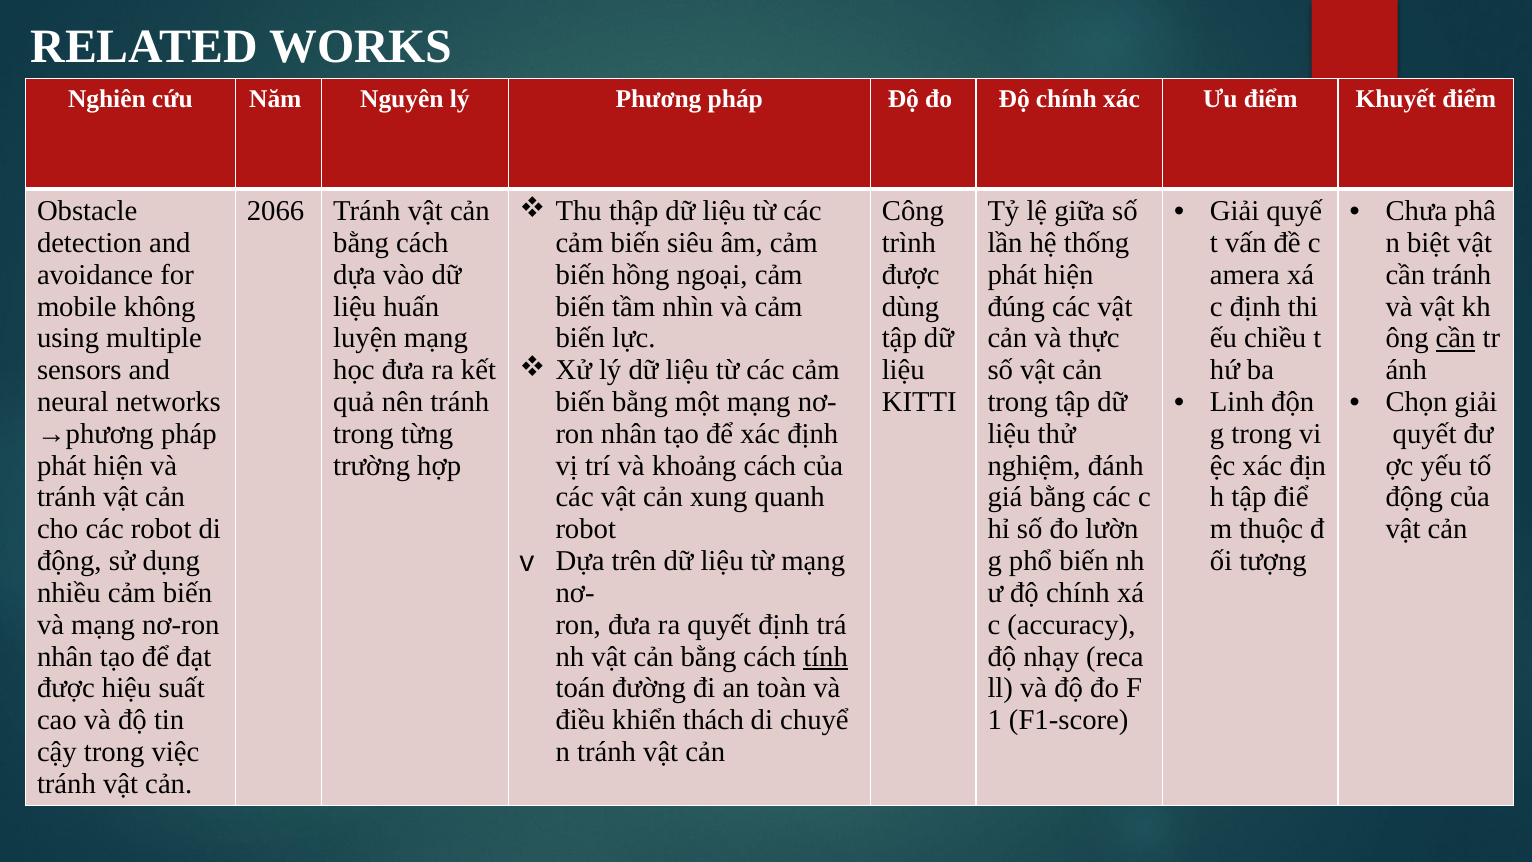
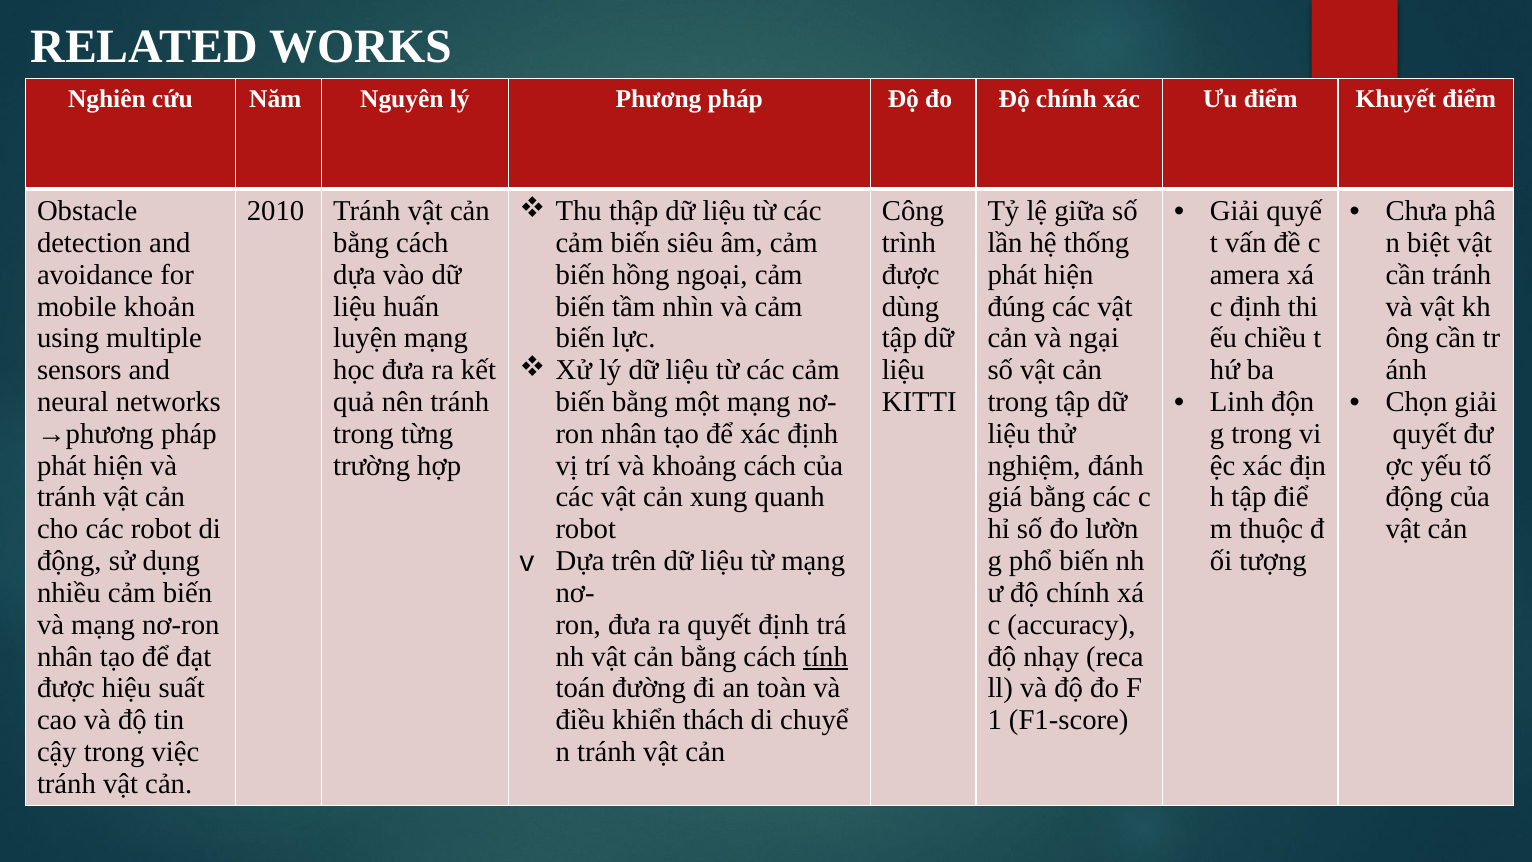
2066: 2066 -> 2010
không: không -> khoản
thực: thực -> ngại
cần at (1456, 338) underline: present -> none
